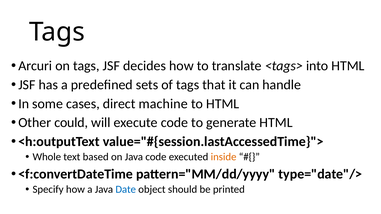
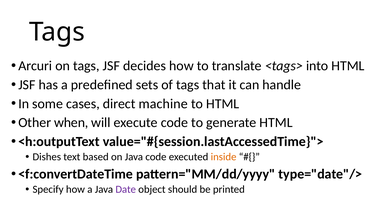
could: could -> when
Whole: Whole -> Dishes
Date colour: blue -> purple
